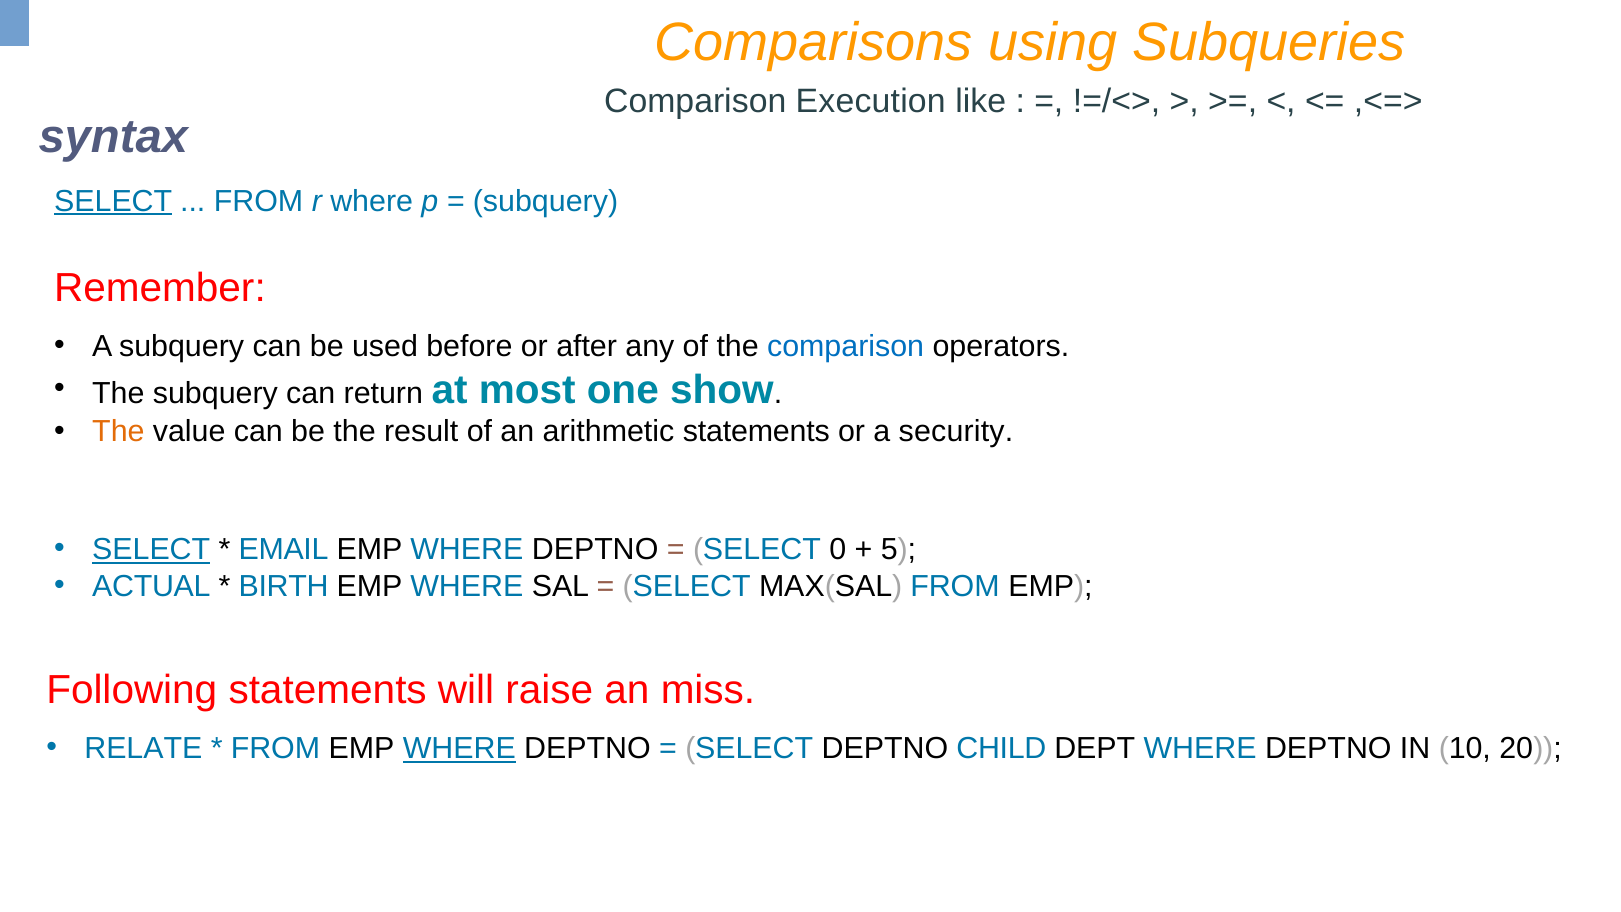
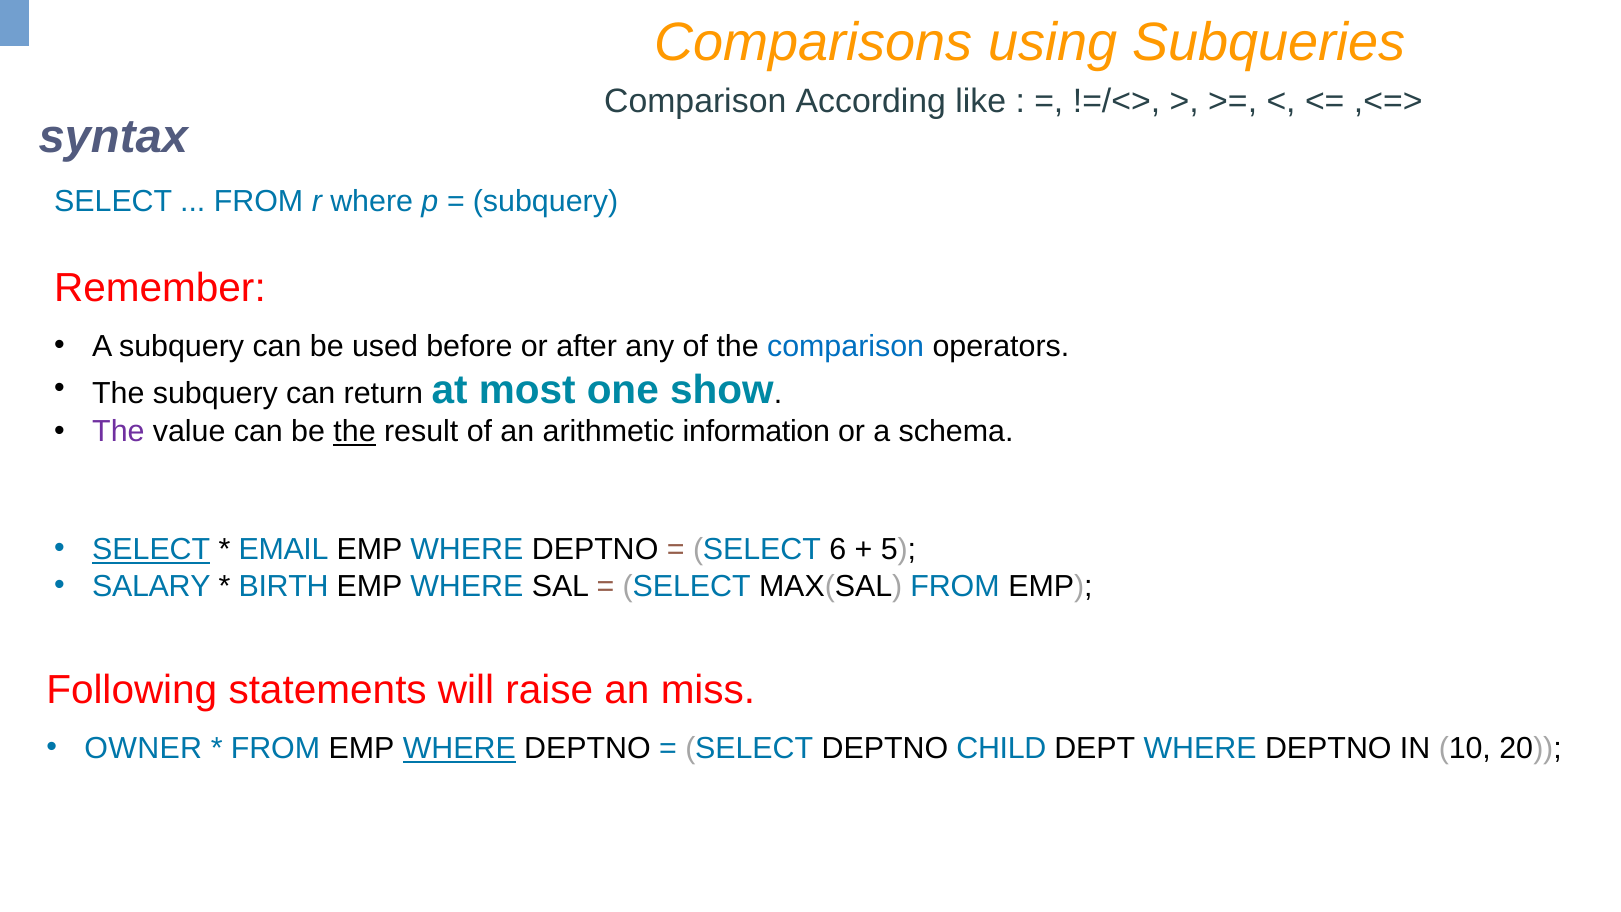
Execution: Execution -> According
SELECT at (113, 201) underline: present -> none
The at (118, 432) colour: orange -> purple
the at (355, 432) underline: none -> present
arithmetic statements: statements -> information
security: security -> schema
0: 0 -> 6
ACTUAL: ACTUAL -> SALARY
RELATE: RELATE -> OWNER
